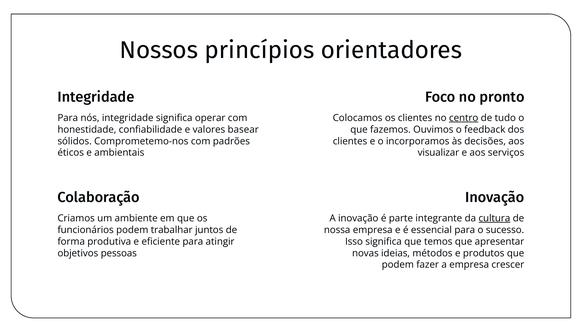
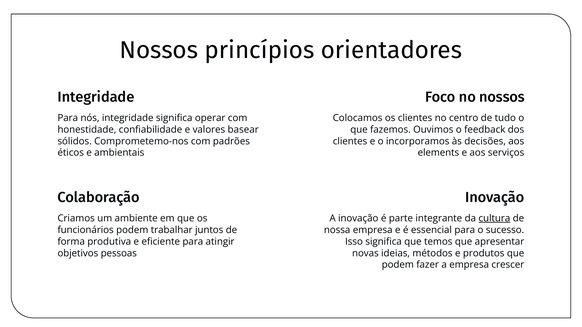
no pronto: pronto -> nossos
centro underline: present -> none
visualizar: visualizar -> elements
